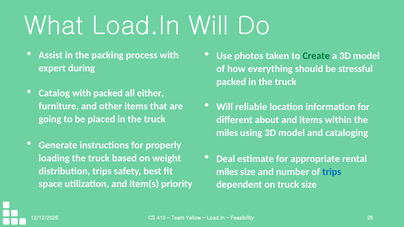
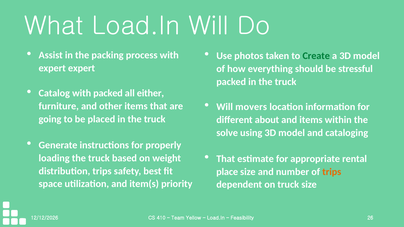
expert during: during -> expert
reliable: reliable -> movers
miles at (227, 133): miles -> solve
Deal at (226, 159): Deal -> That
miles at (227, 172): miles -> place
trips at (332, 172) colour: blue -> orange
